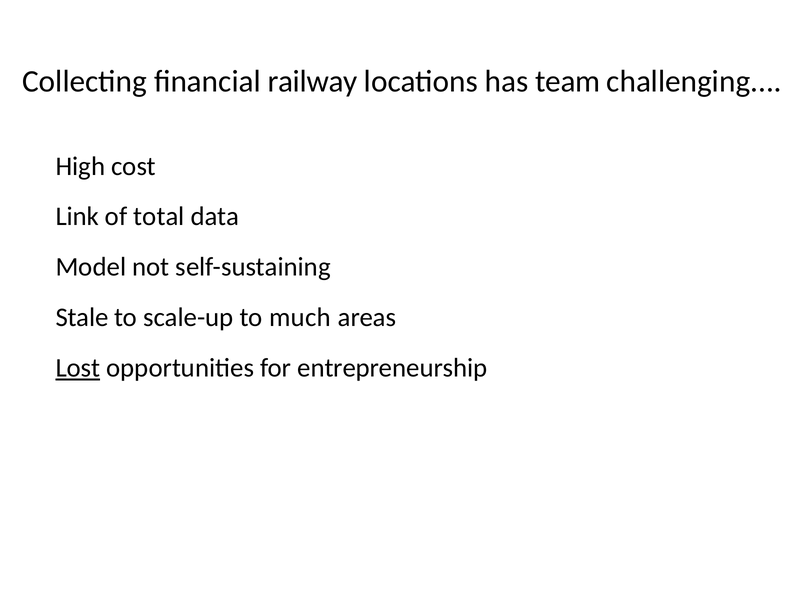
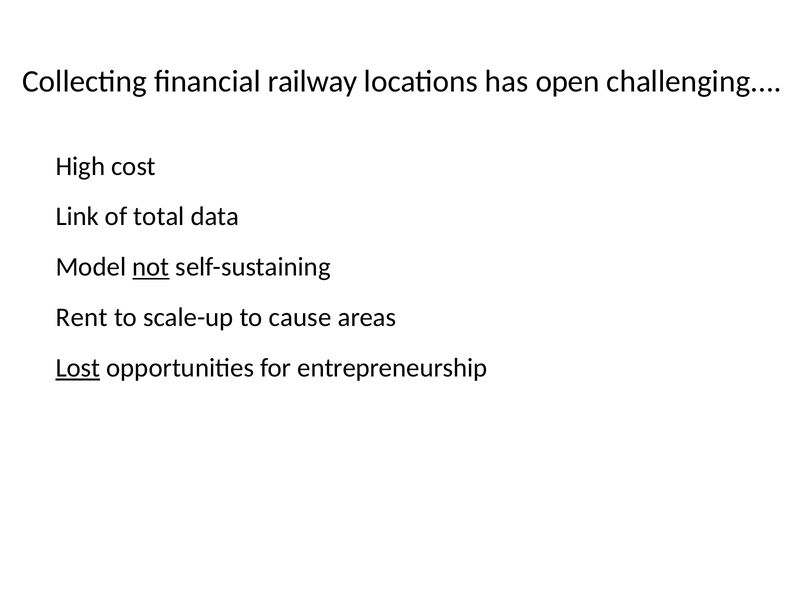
team: team -> open
not underline: none -> present
Stale: Stale -> Rent
much: much -> cause
